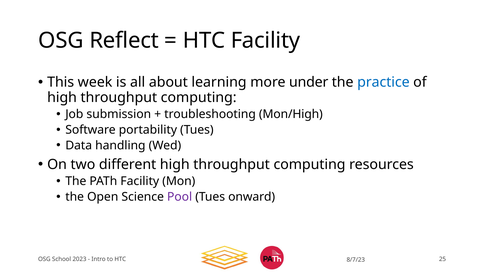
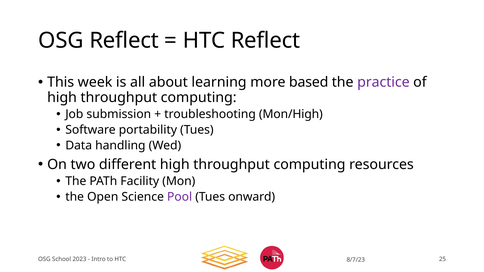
HTC Facility: Facility -> Reflect
under: under -> based
practice colour: blue -> purple
